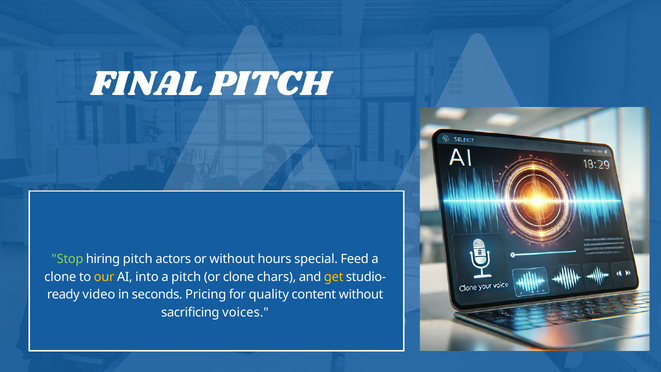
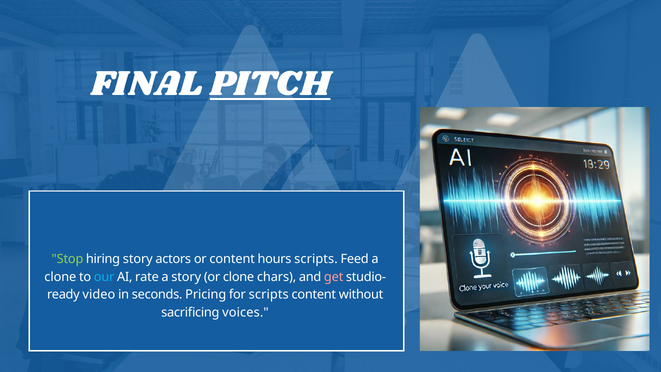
PITCH at (270, 83) underline: none -> present
hiring pitch: pitch -> story
or without: without -> content
hours special: special -> scripts
our colour: yellow -> light blue
into: into -> rate
a pitch: pitch -> story
get colour: yellow -> pink
for quality: quality -> scripts
